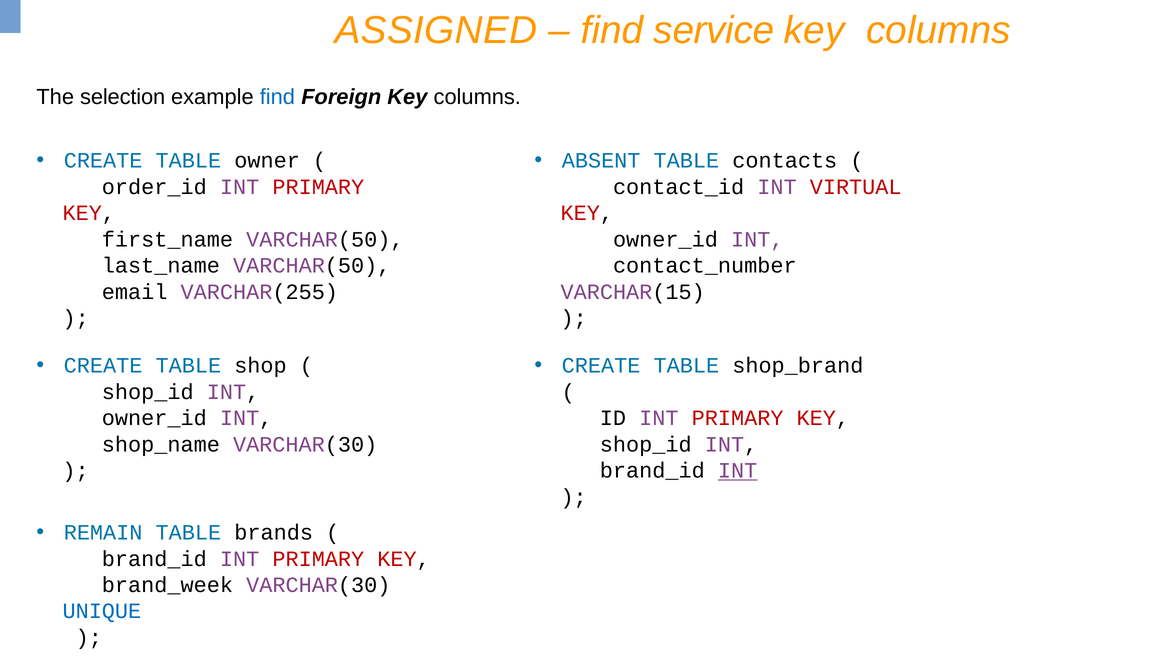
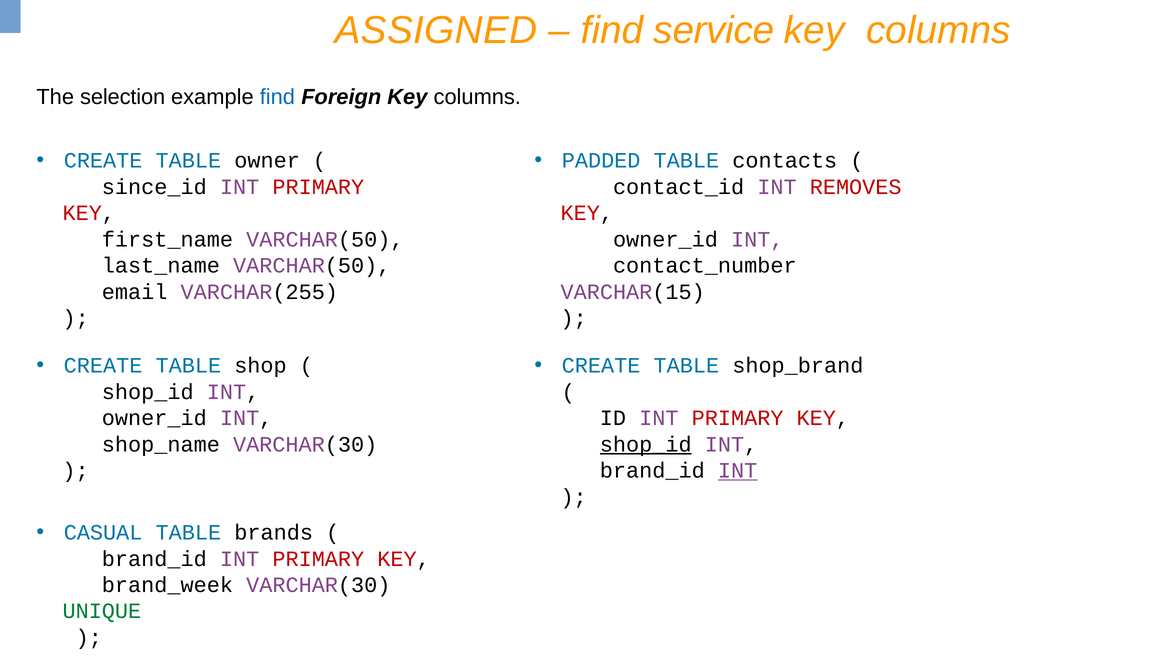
ABSENT: ABSENT -> PADDED
order_id: order_id -> since_id
VIRTUAL: VIRTUAL -> REMOVES
shop_id at (646, 444) underline: none -> present
REMAIN: REMAIN -> CASUAL
UNIQUE colour: blue -> green
